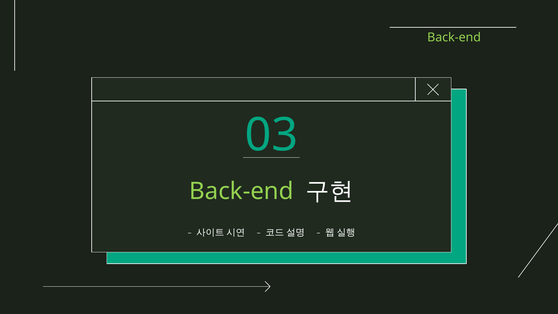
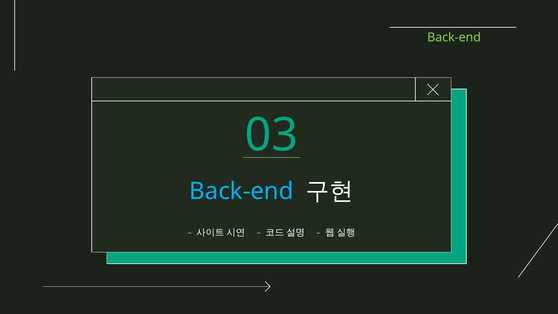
Back-end at (241, 191) colour: light green -> light blue
